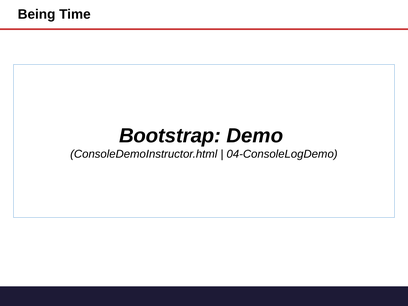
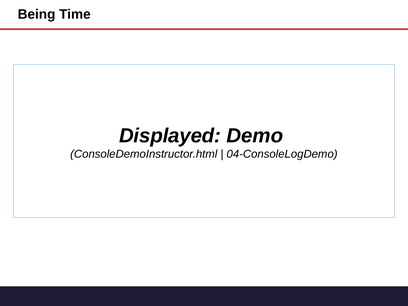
Bootstrap: Bootstrap -> Displayed
